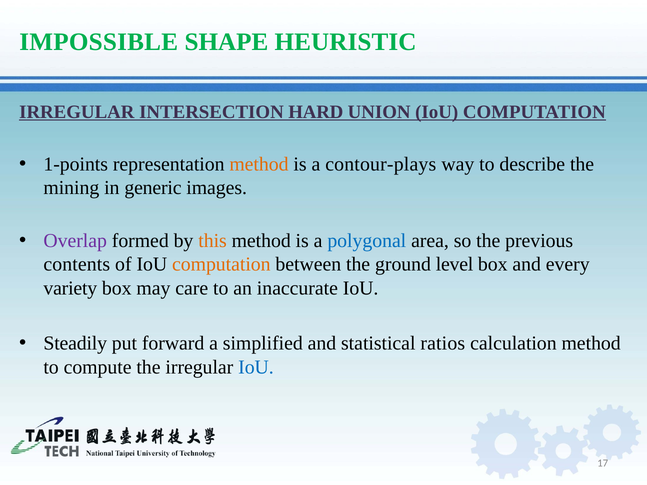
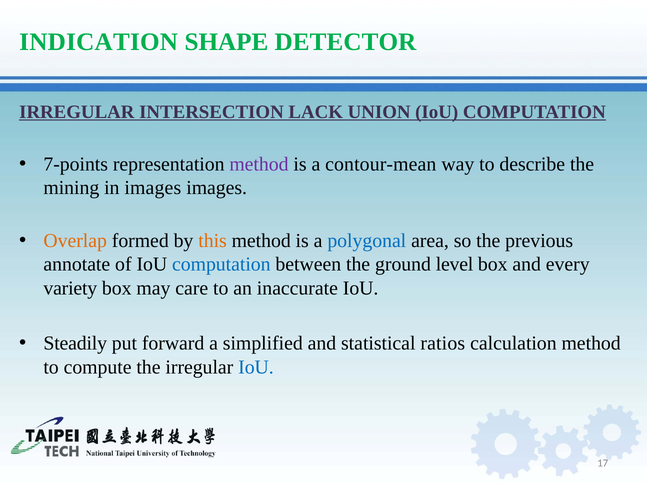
IMPOSSIBLE: IMPOSSIBLE -> INDICATION
HEURISTIC: HEURISTIC -> DETECTOR
HARD: HARD -> LACK
1-points: 1-points -> 7-points
method at (259, 164) colour: orange -> purple
contour-plays: contour-plays -> contour-mean
in generic: generic -> images
Overlap colour: purple -> orange
contents: contents -> annotate
computation at (221, 265) colour: orange -> blue
